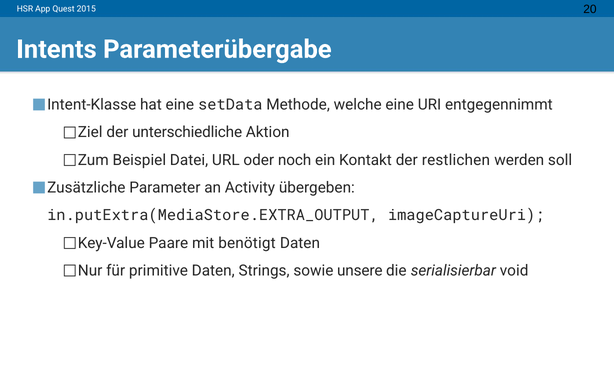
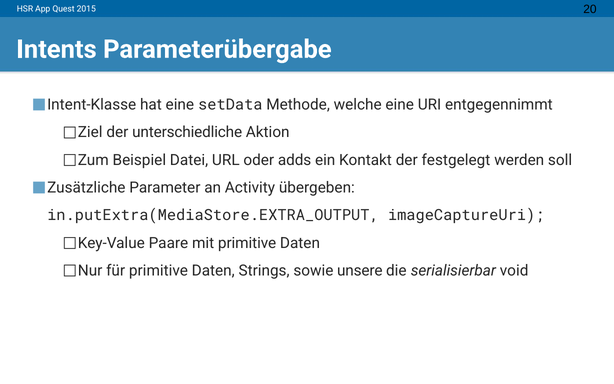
noch: noch -> adds
restlichen: restlichen -> festgelegt
mit benötigt: benötigt -> primitive
